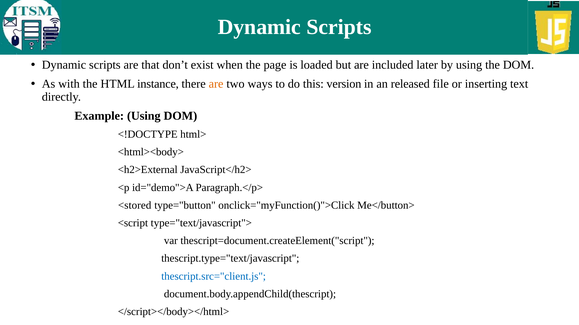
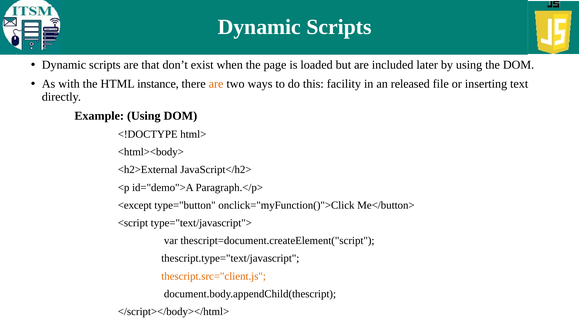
version: version -> facility
<stored: <stored -> <except
thescript.src="client.js colour: blue -> orange
